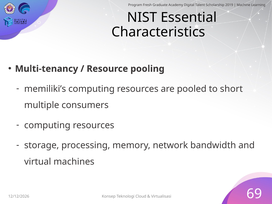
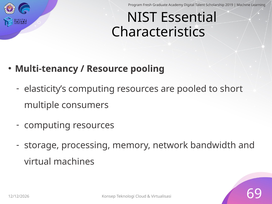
memiliki’s: memiliki’s -> elasticity’s
